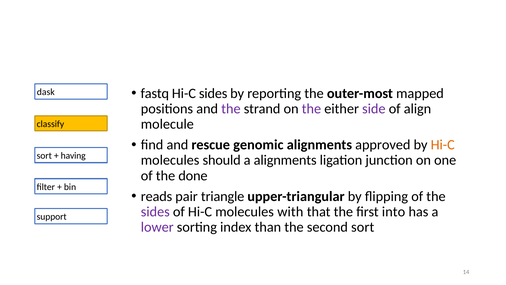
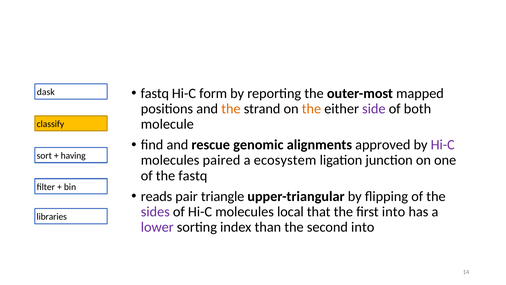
Hi-C sides: sides -> form
the at (231, 109) colour: purple -> orange
the at (311, 109) colour: purple -> orange
align: align -> both
Hi-C at (443, 145) colour: orange -> purple
should: should -> paired
a alignments: alignments -> ecosystem
the done: done -> fastq
with: with -> local
support: support -> libraries
second sort: sort -> into
